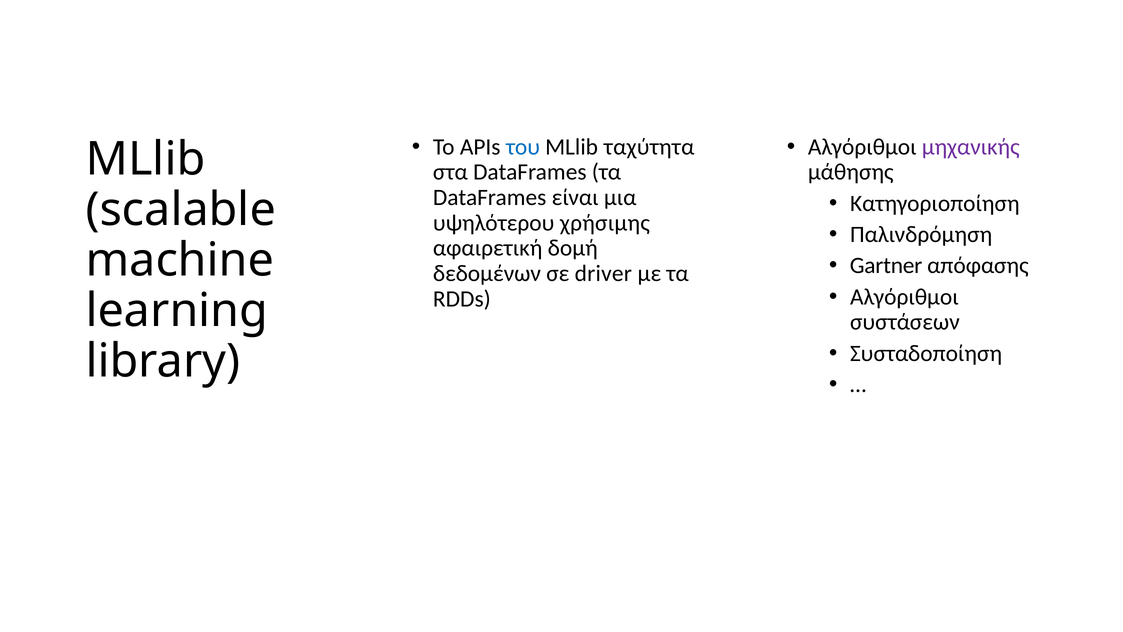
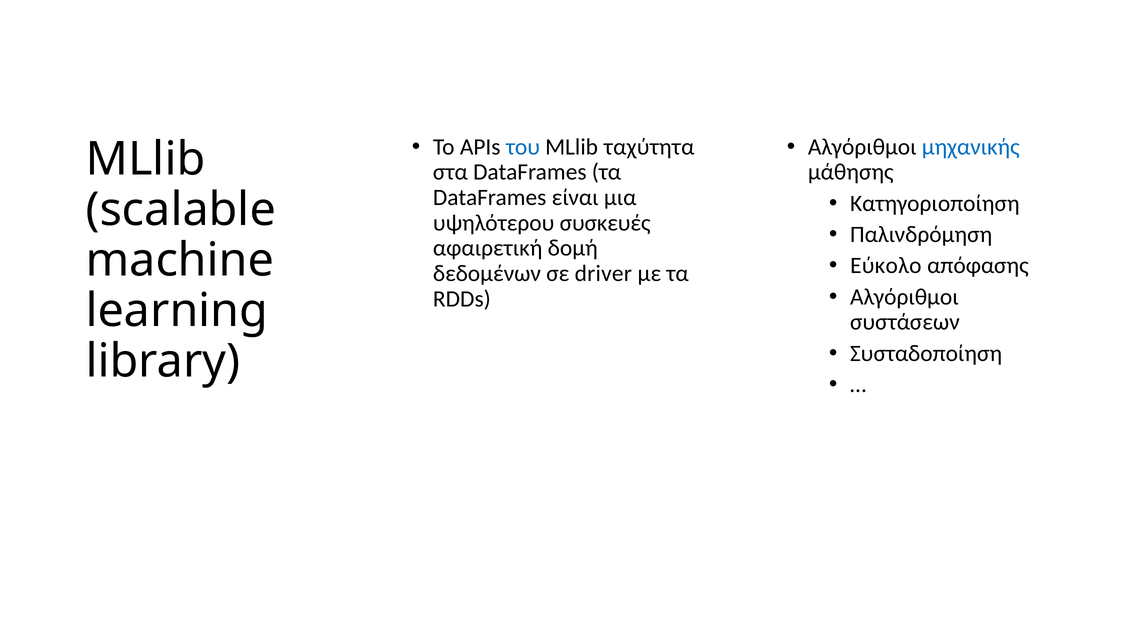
μηχανικής colour: purple -> blue
χρήσιμης: χρήσιμης -> συσκευές
Gartner: Gartner -> Εύκολο
